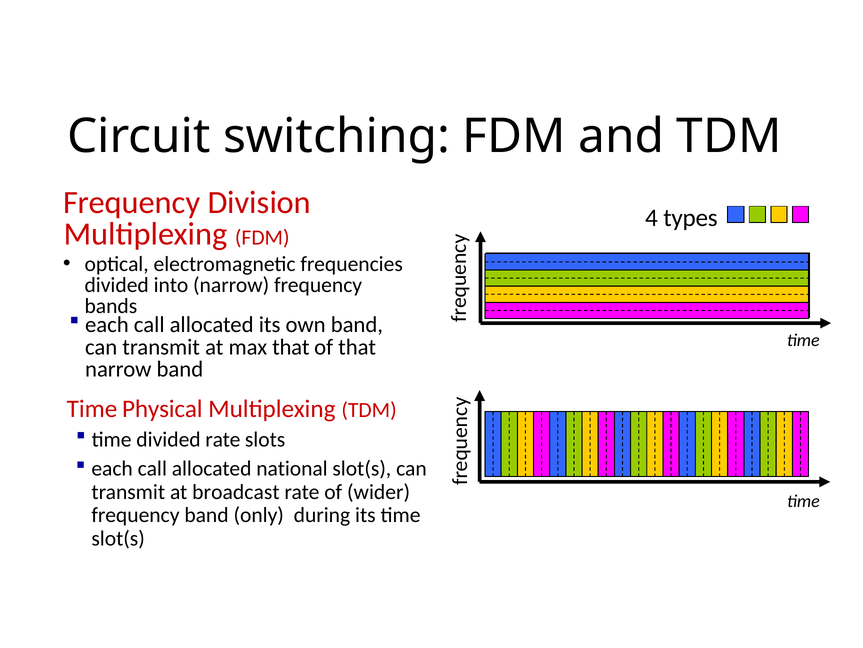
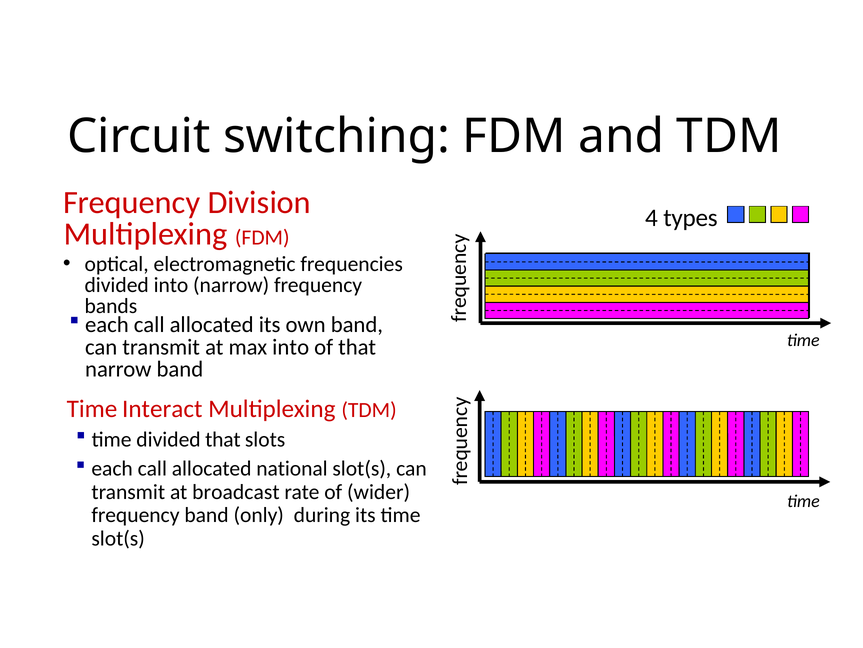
max that: that -> into
Physical: Physical -> Interact
divided rate: rate -> that
